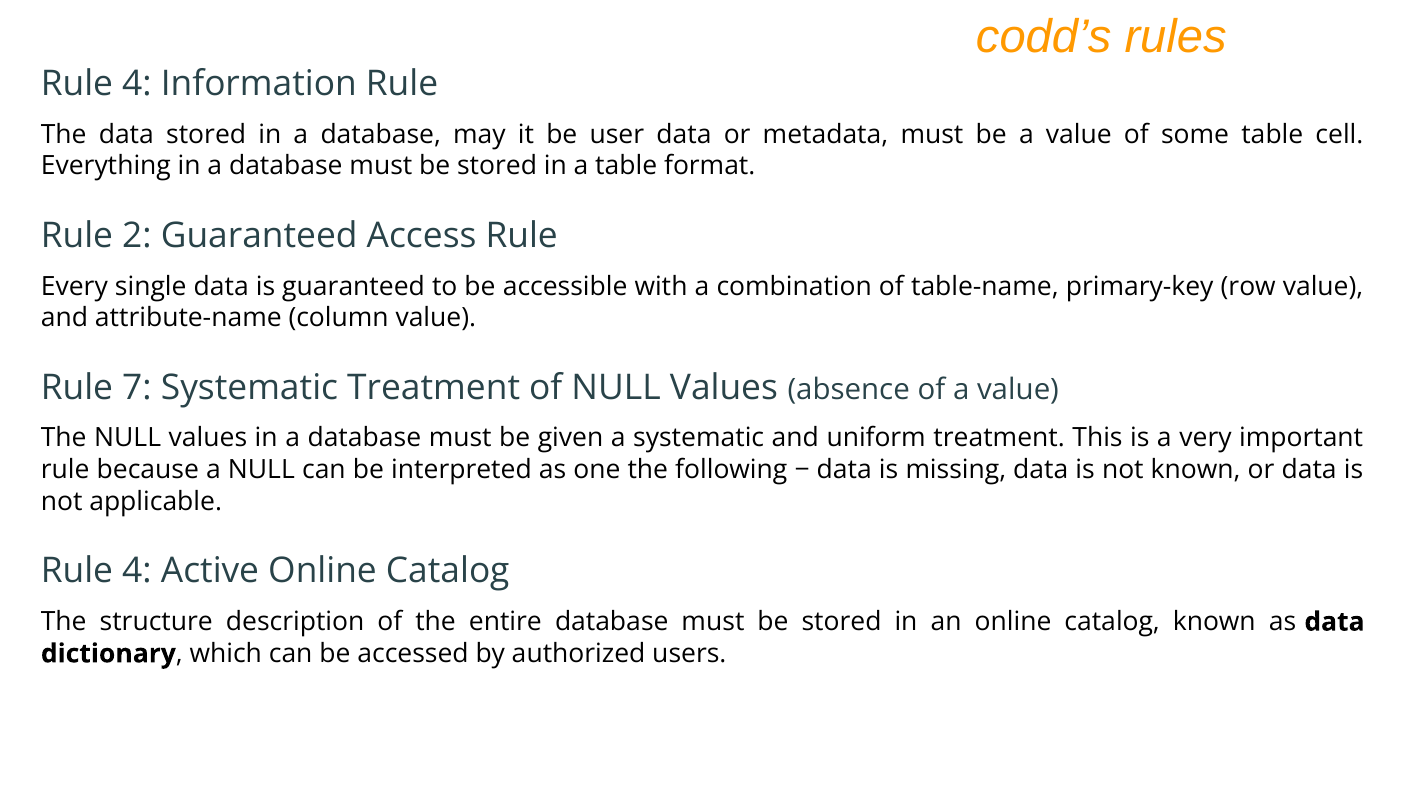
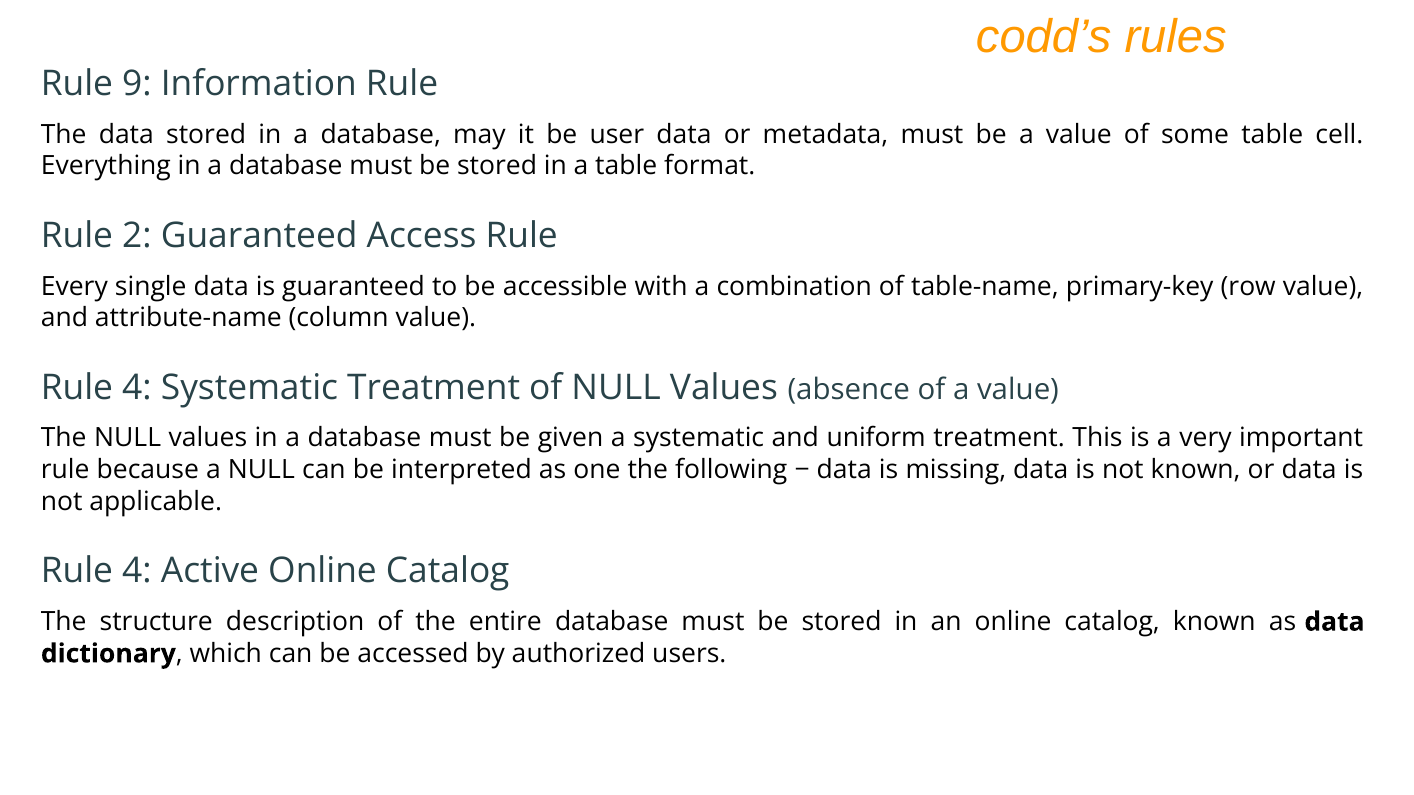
4 at (137, 84): 4 -> 9
7 at (137, 388): 7 -> 4
